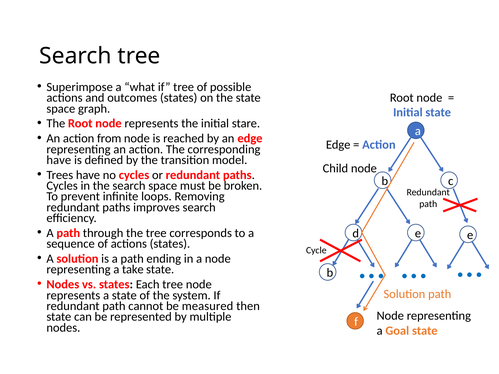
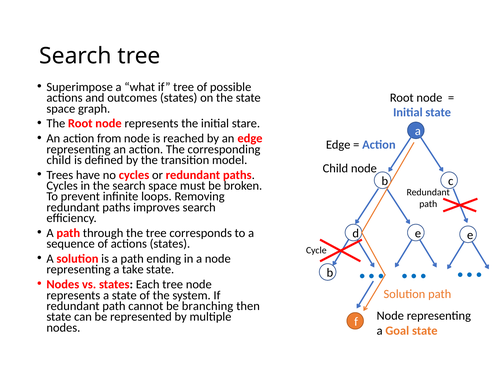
have at (59, 160): have -> child
measured: measured -> branching
